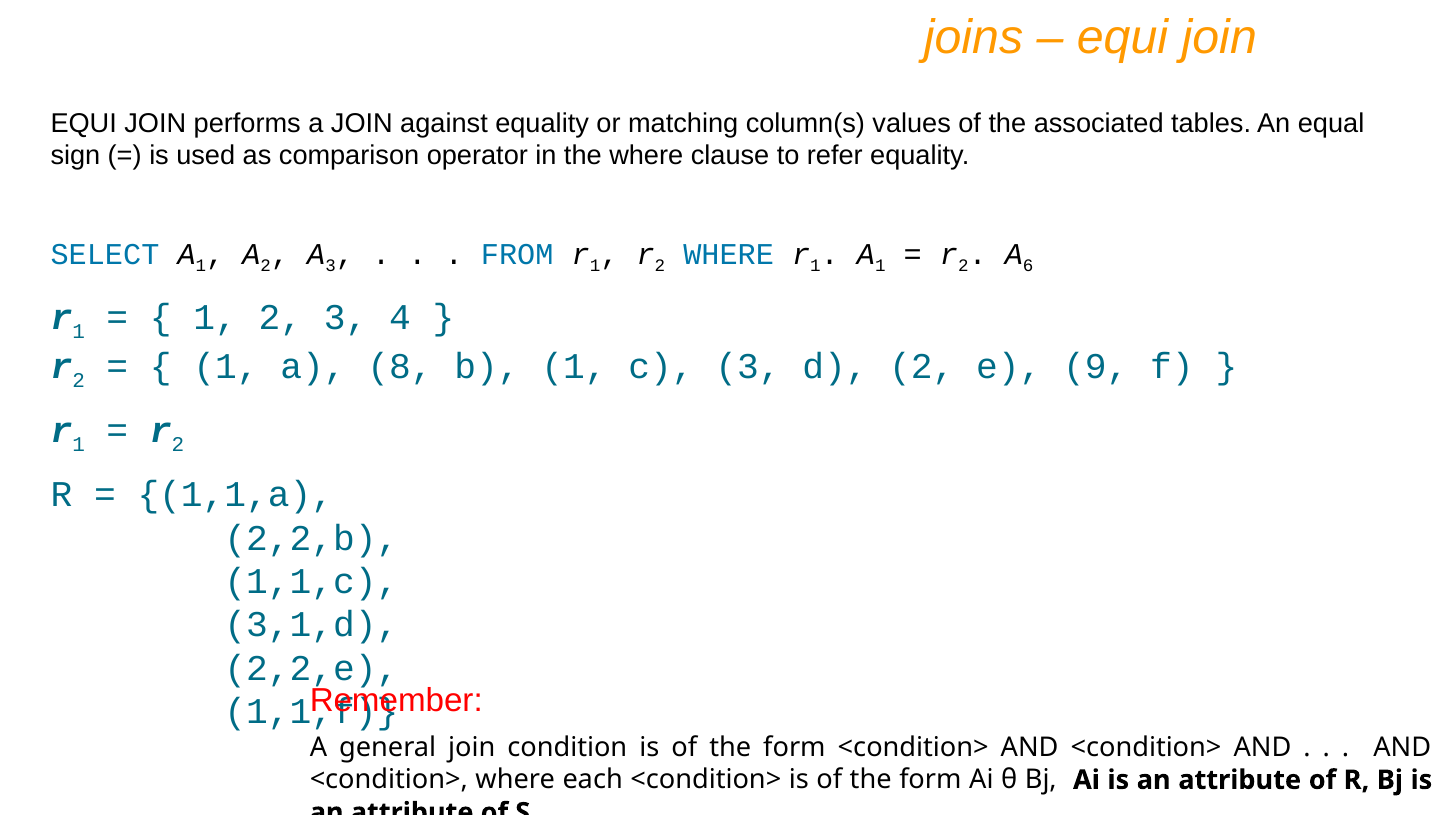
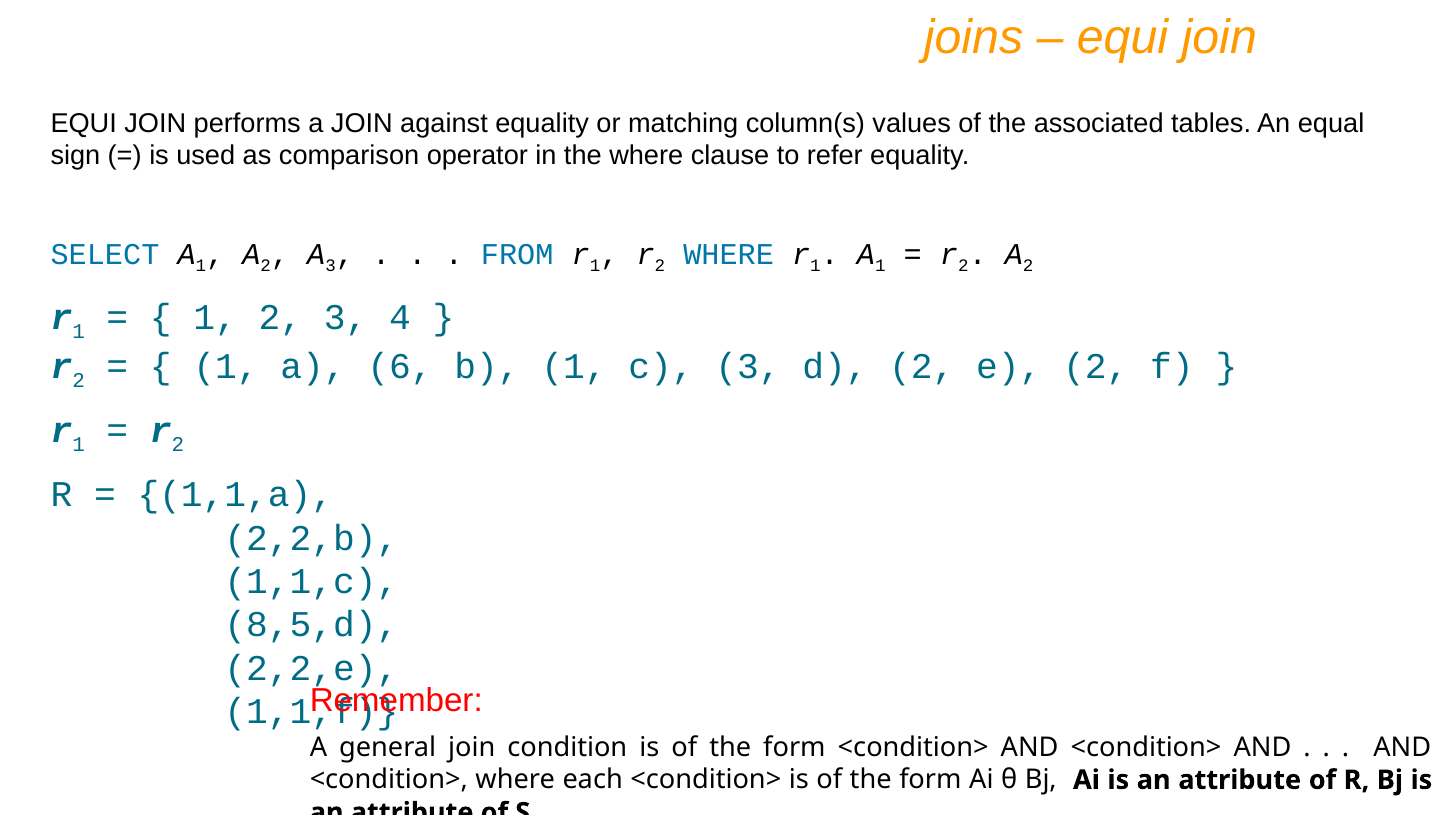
6 at (1028, 266): 6 -> 2
8: 8 -> 6
e 9: 9 -> 2
3,1,d: 3,1,d -> 8,5,d
